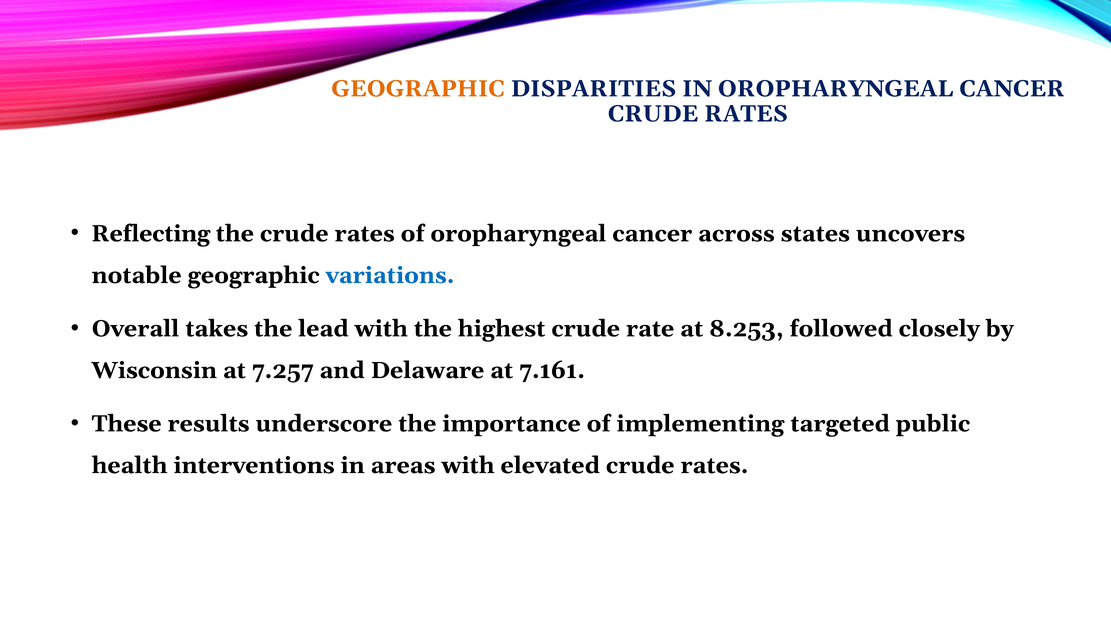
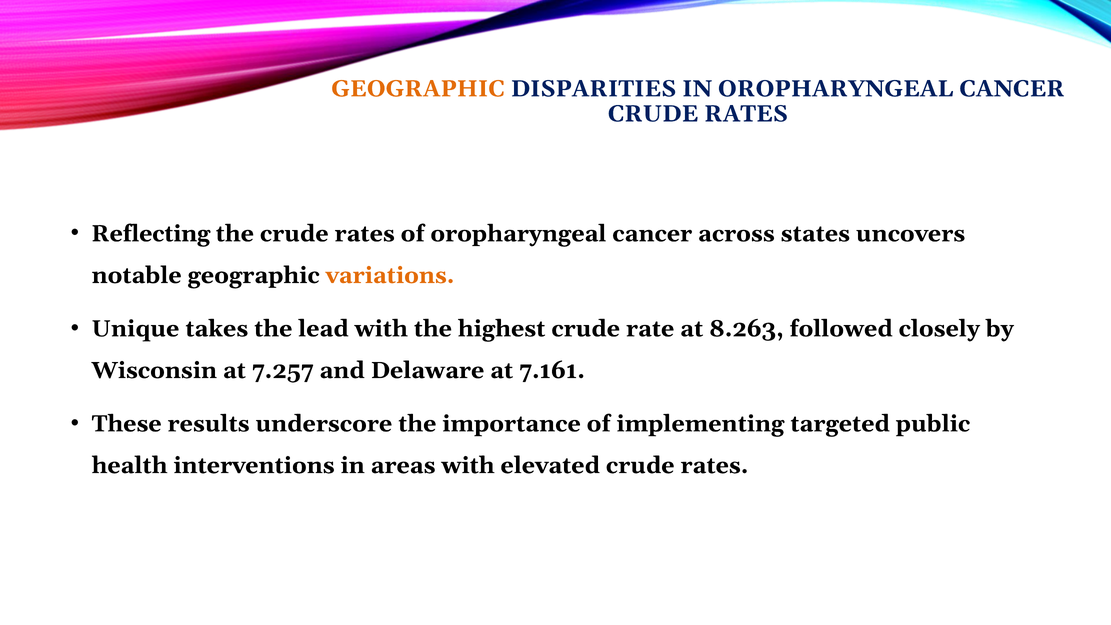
variations colour: blue -> orange
Overall: Overall -> Unique
8.253: 8.253 -> 8.263
